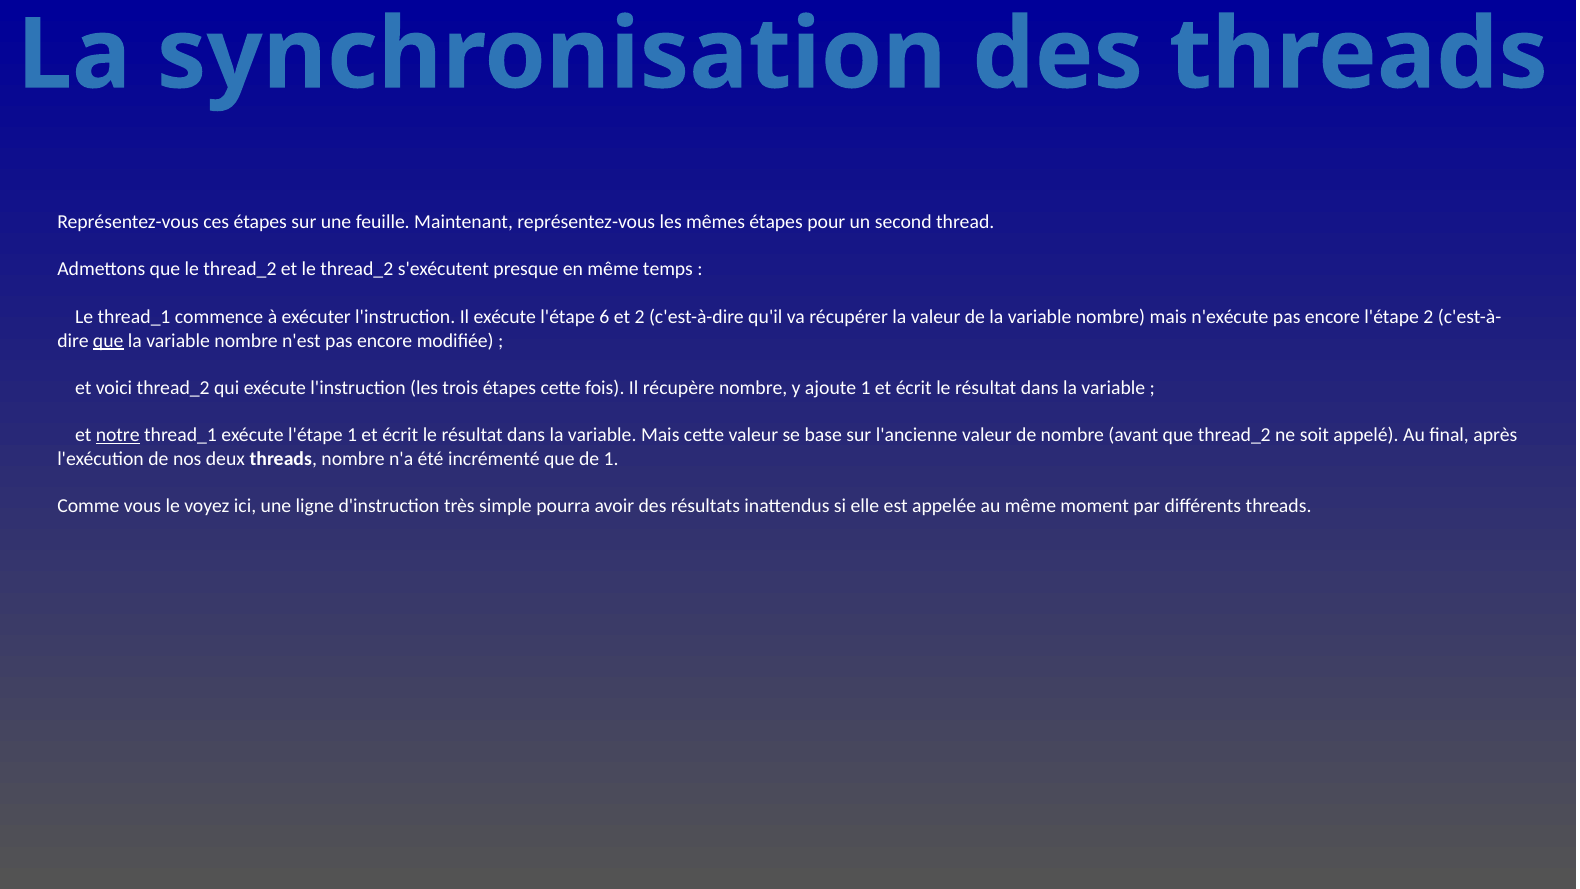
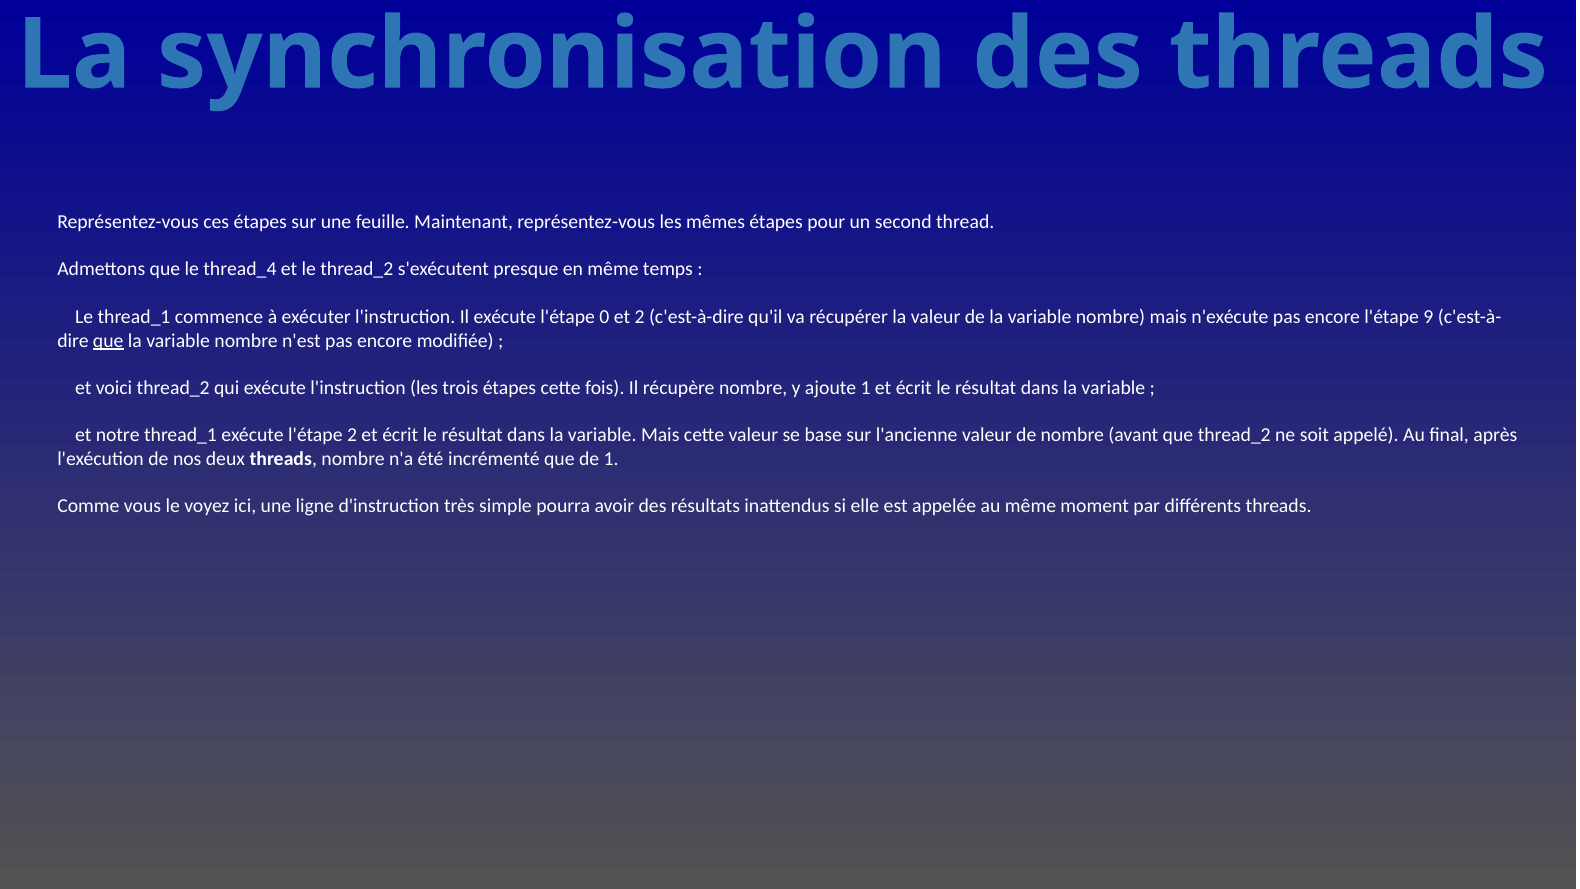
que le thread_2: thread_2 -> thread_4
6: 6 -> 0
l'étape 2: 2 -> 9
notre underline: present -> none
l'étape 1: 1 -> 2
